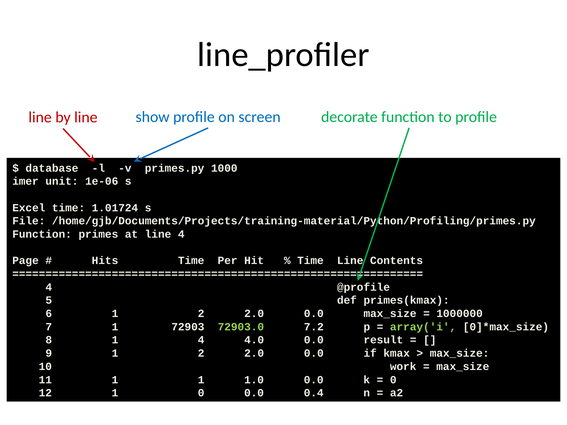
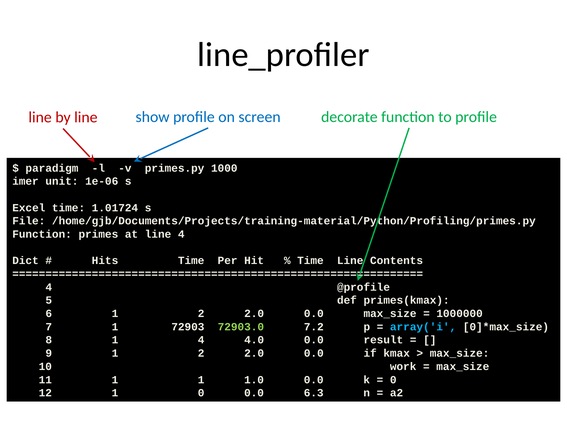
database: database -> paradigm
Page: Page -> Dict
array('i colour: light green -> light blue
0.4: 0.4 -> 6.3
